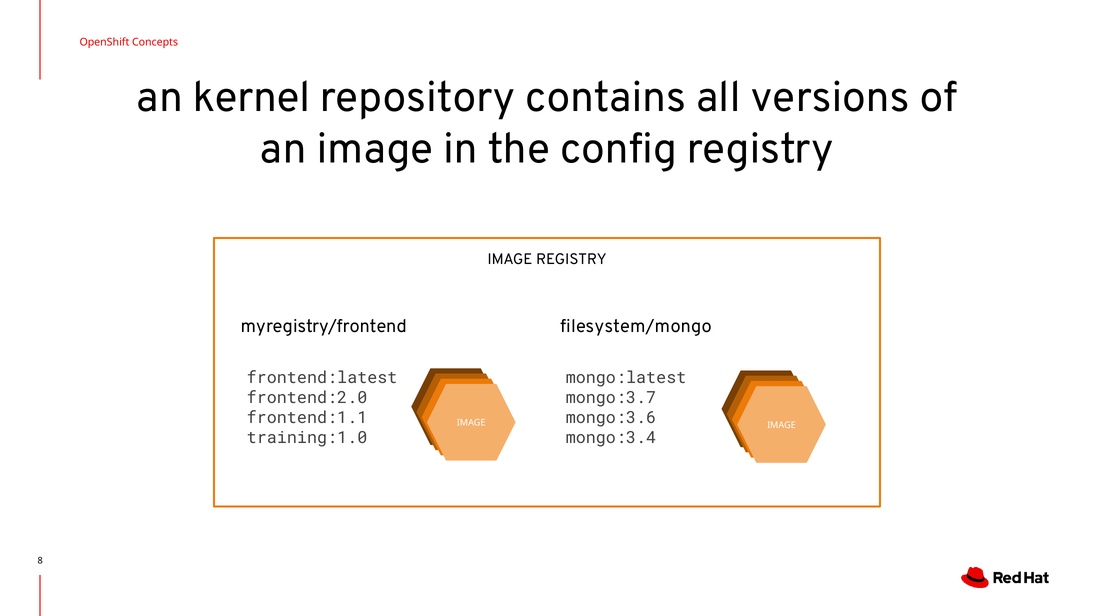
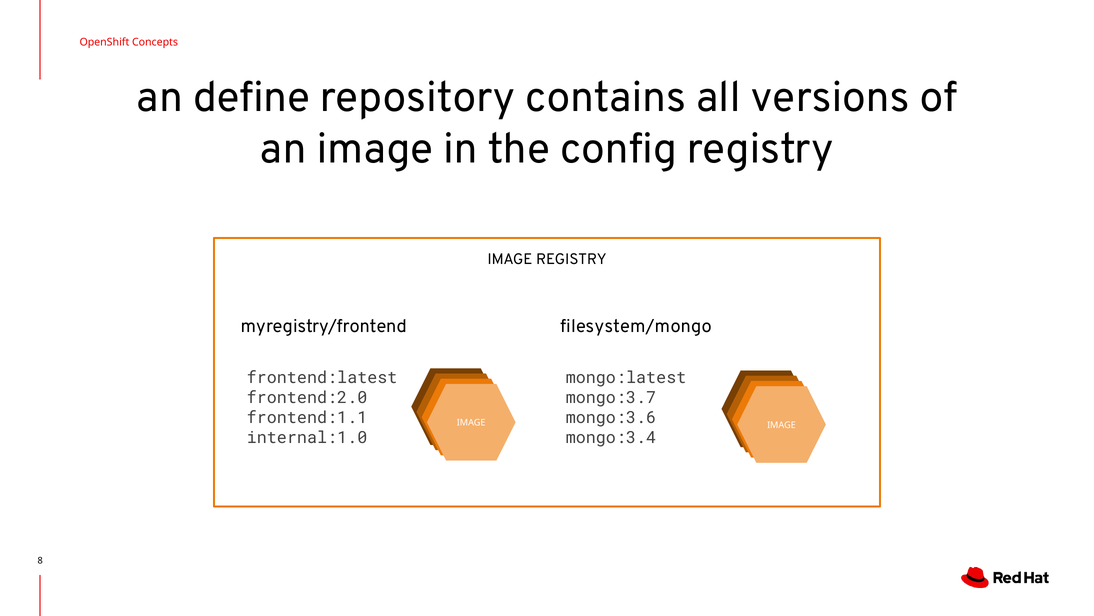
kernel: kernel -> define
training:1.0: training:1.0 -> internal:1.0
